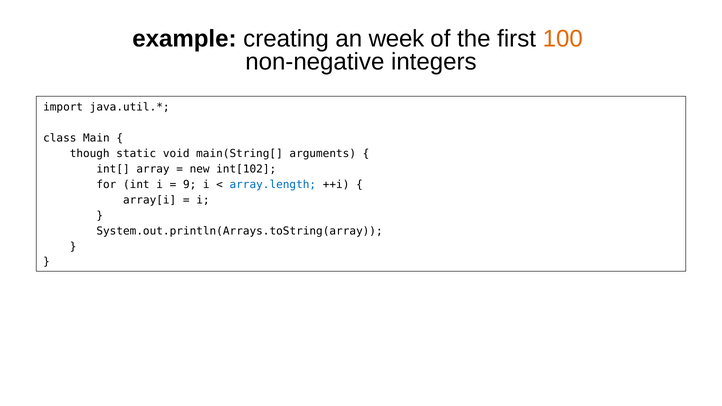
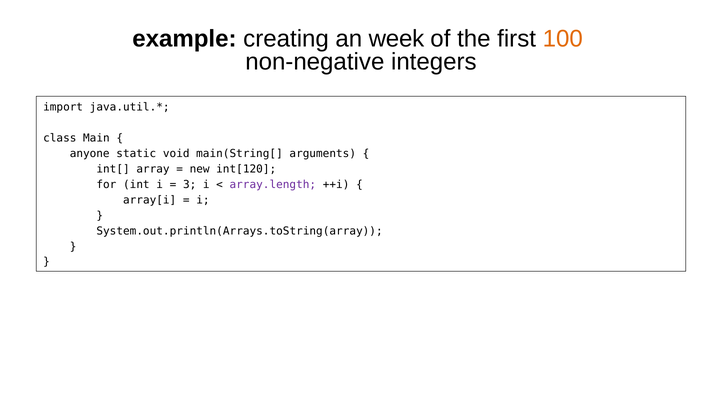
though: though -> anyone
int[102: int[102 -> int[120
9: 9 -> 3
array.length colour: blue -> purple
